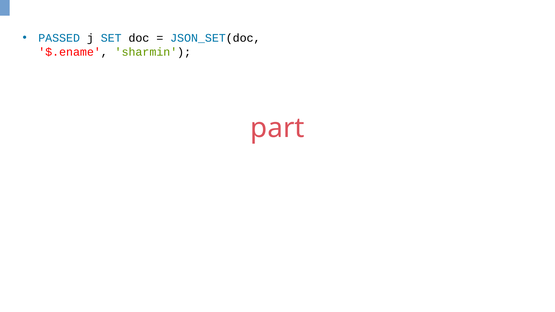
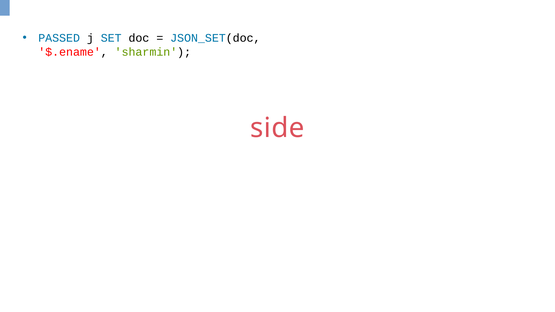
part: part -> side
